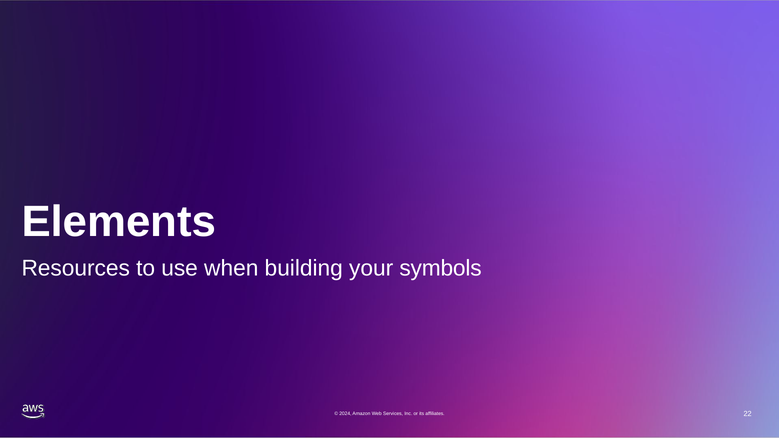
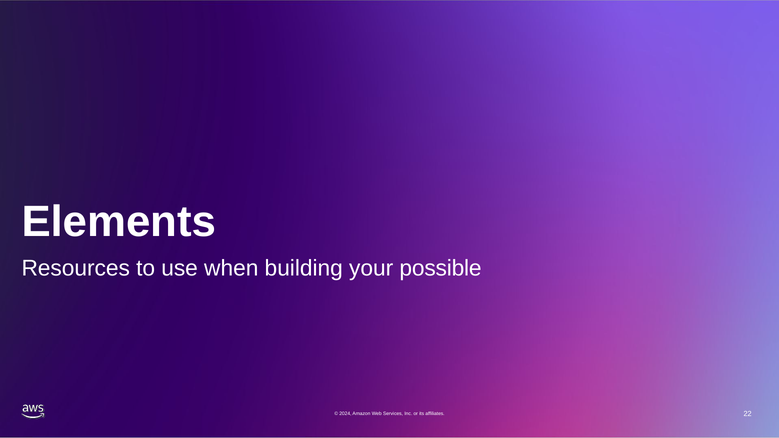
symbols: symbols -> possible
